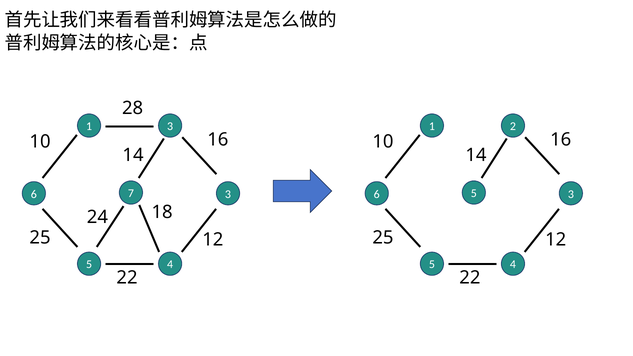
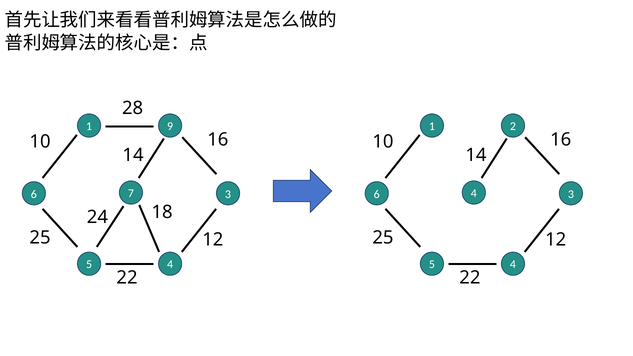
1 3: 3 -> 9
6 5: 5 -> 4
